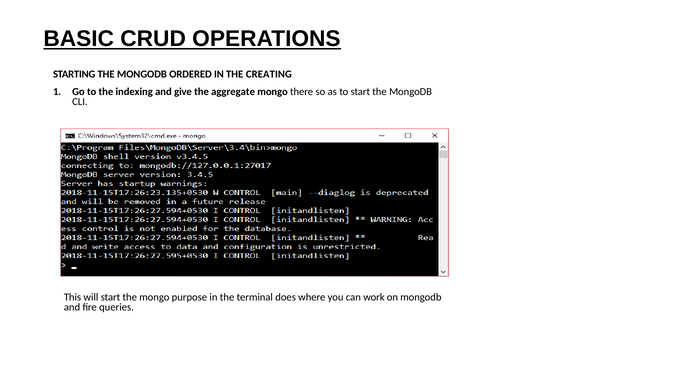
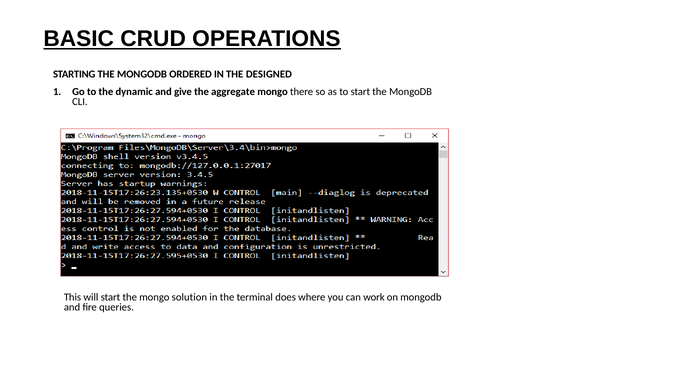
CREATING: CREATING -> DESIGNED
indexing: indexing -> dynamic
purpose: purpose -> solution
